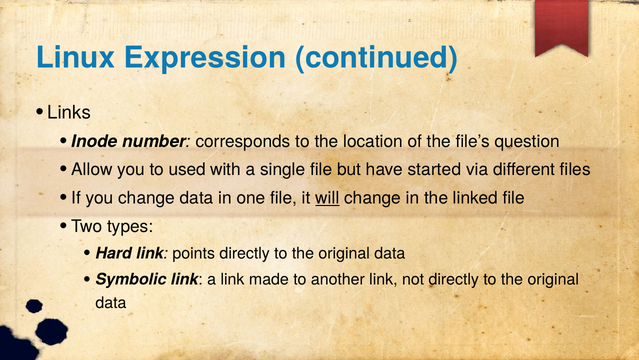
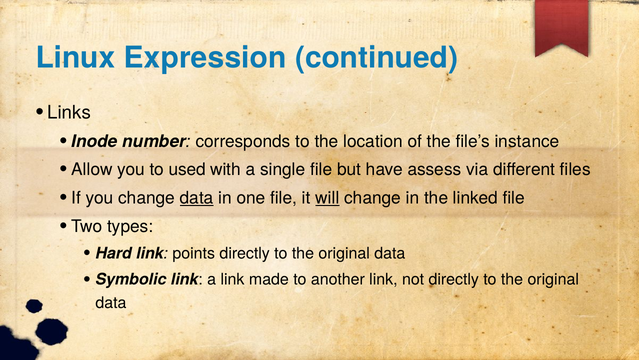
question: question -> instance
started: started -> assess
data at (197, 198) underline: none -> present
